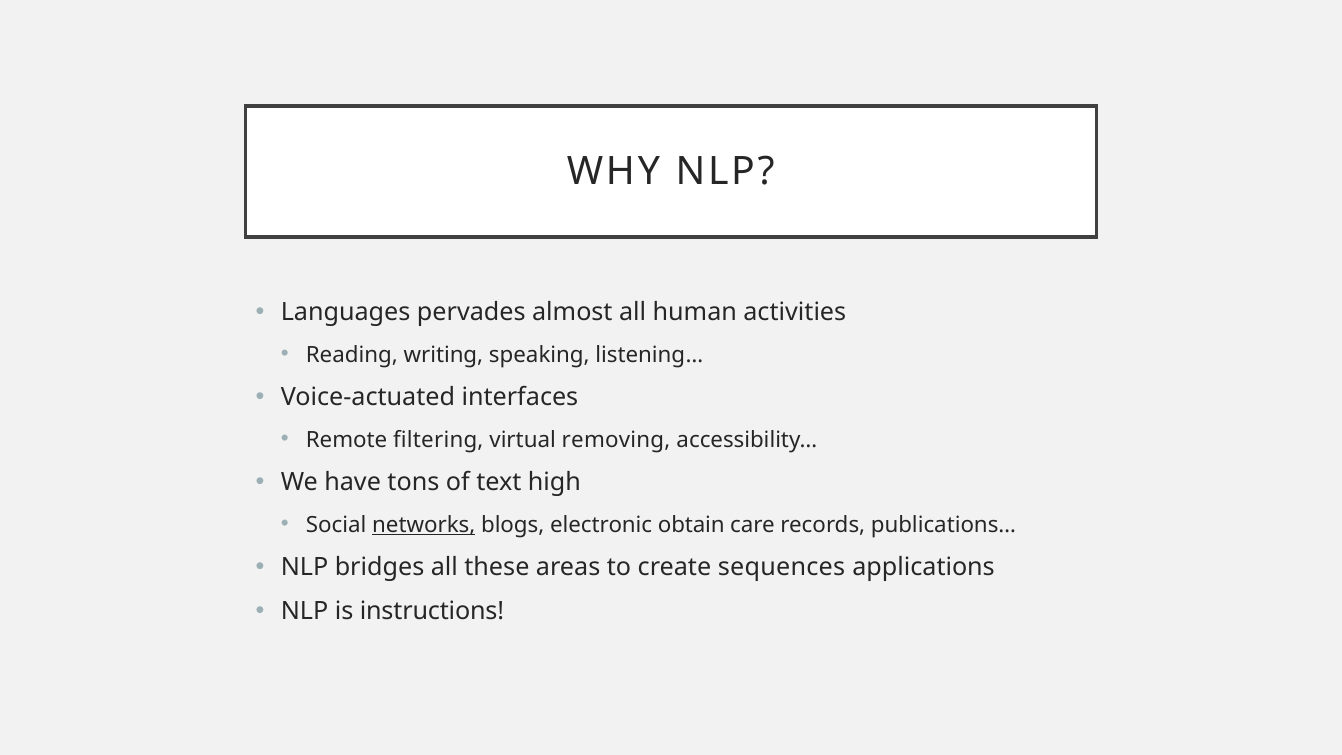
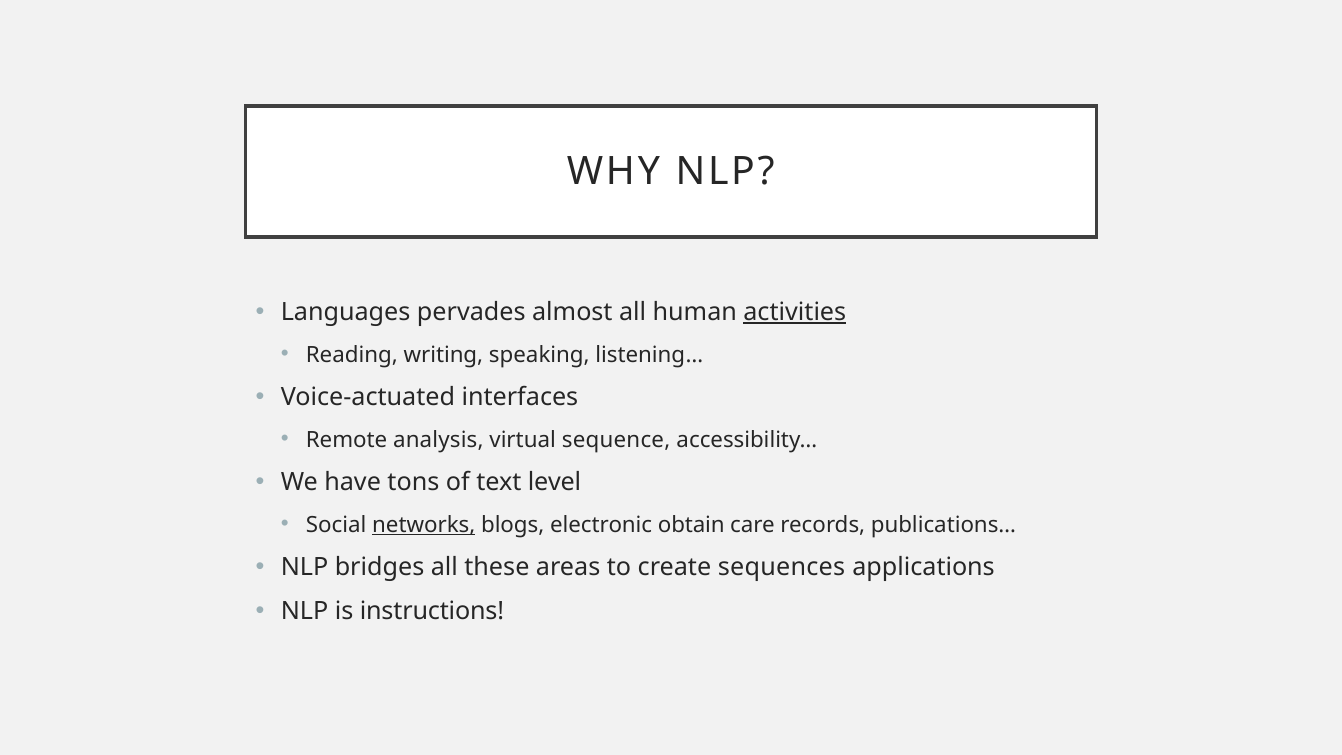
activities underline: none -> present
filtering: filtering -> analysis
removing: removing -> sequence
high: high -> level
